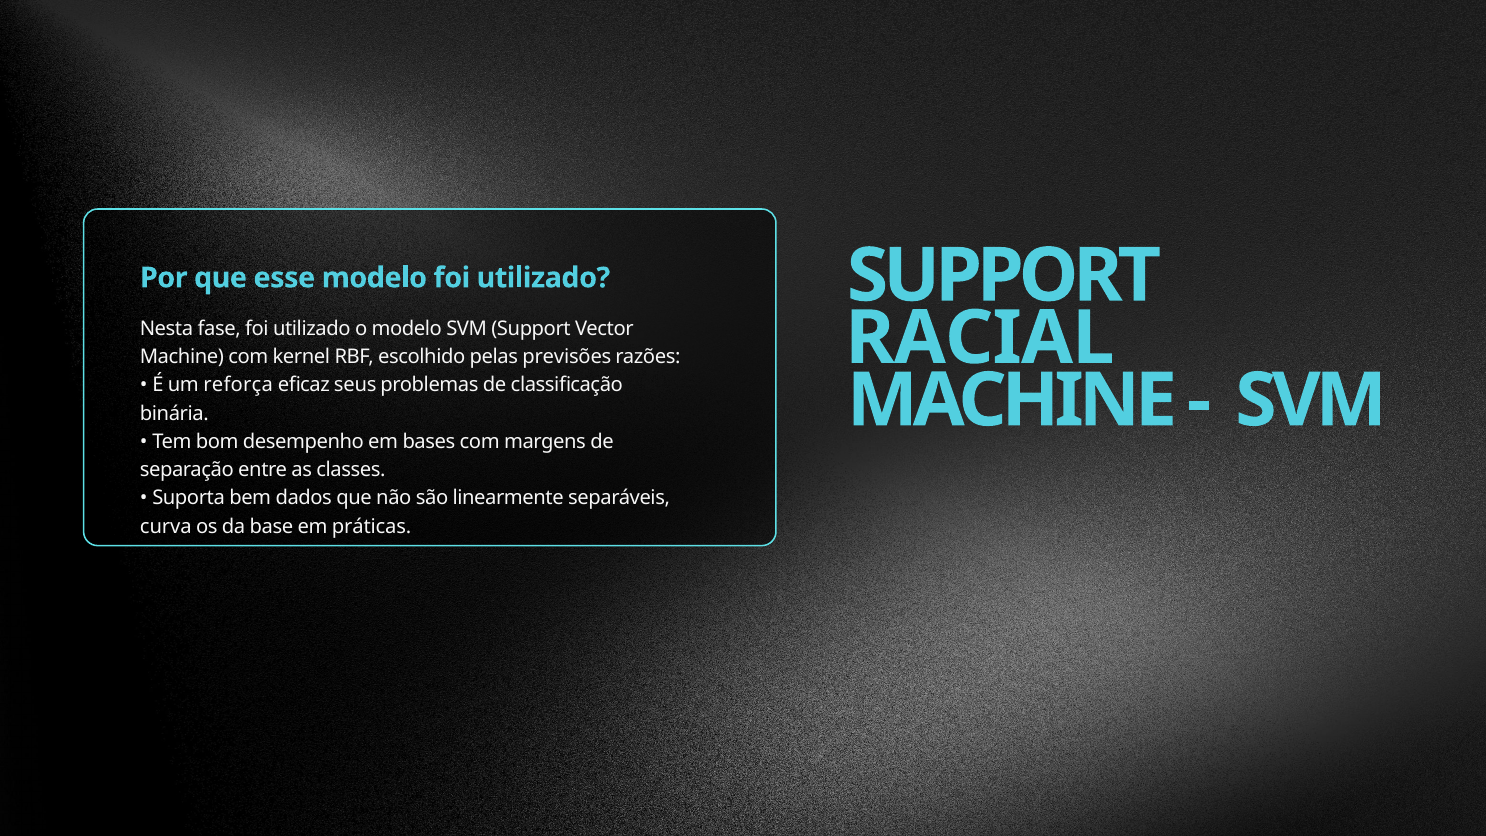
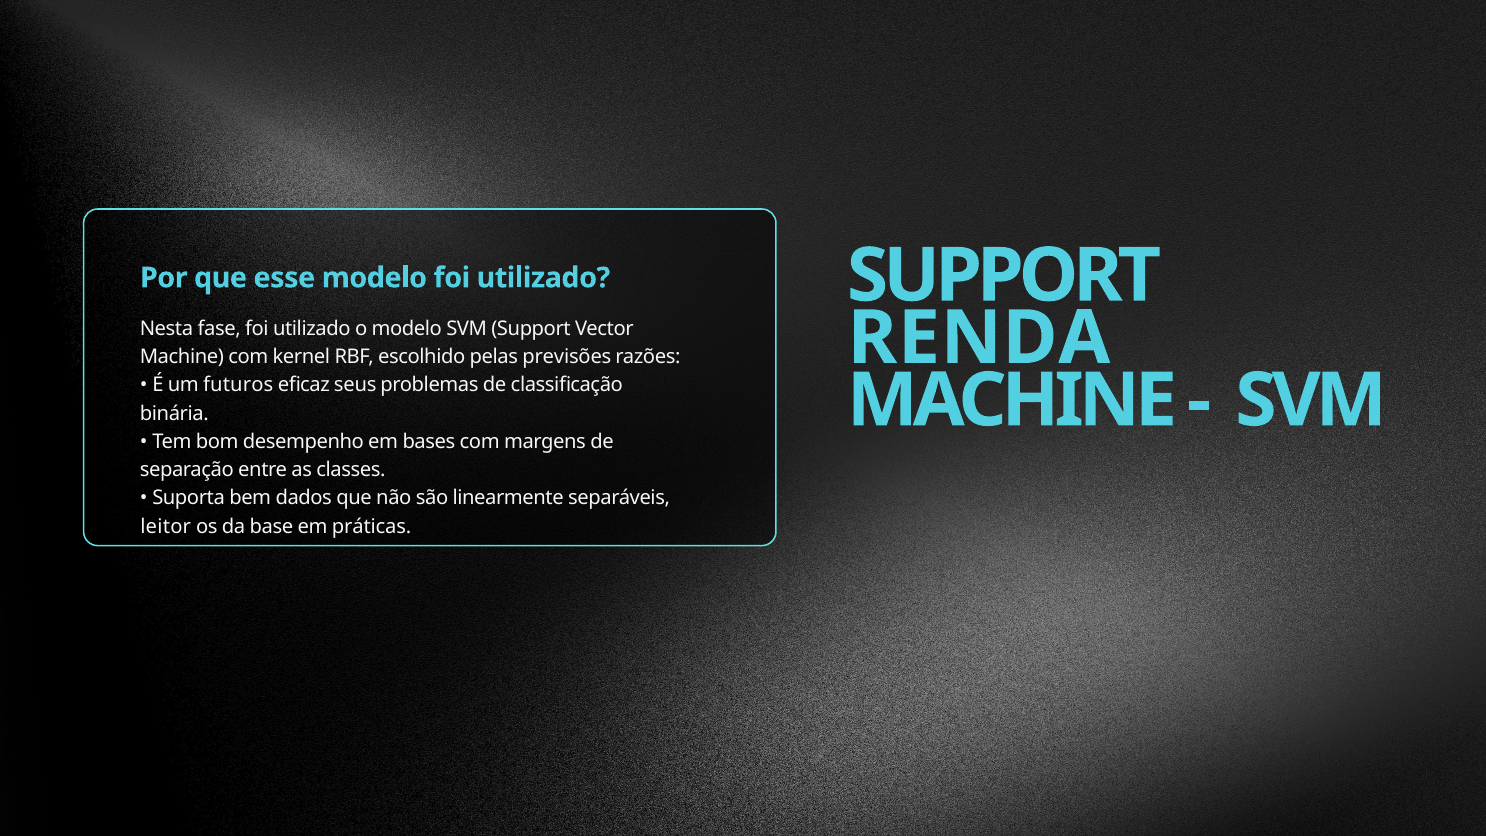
RACIAL: RACIAL -> RENDA
reforça: reforça -> futuros
curva: curva -> leitor
